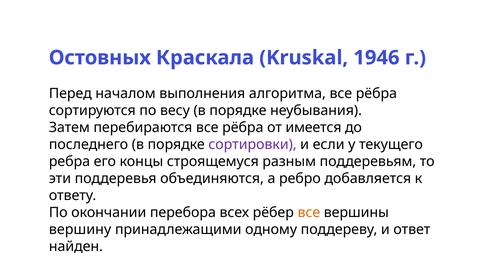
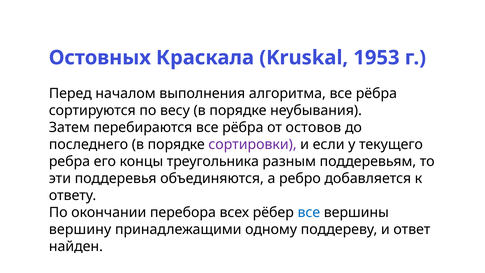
1946: 1946 -> 1953
имеется: имеется -> остовов
строящемуся: строящемуся -> треугольника
все at (309, 212) colour: orange -> blue
